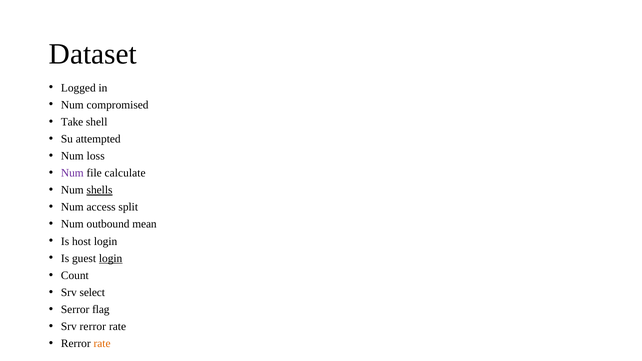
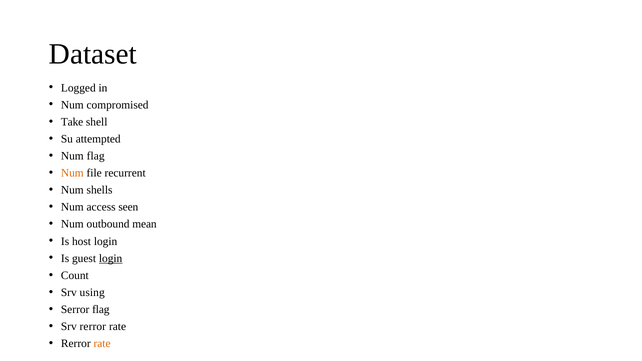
Num loss: loss -> flag
Num at (72, 173) colour: purple -> orange
calculate: calculate -> recurrent
shells underline: present -> none
split: split -> seen
select: select -> using
